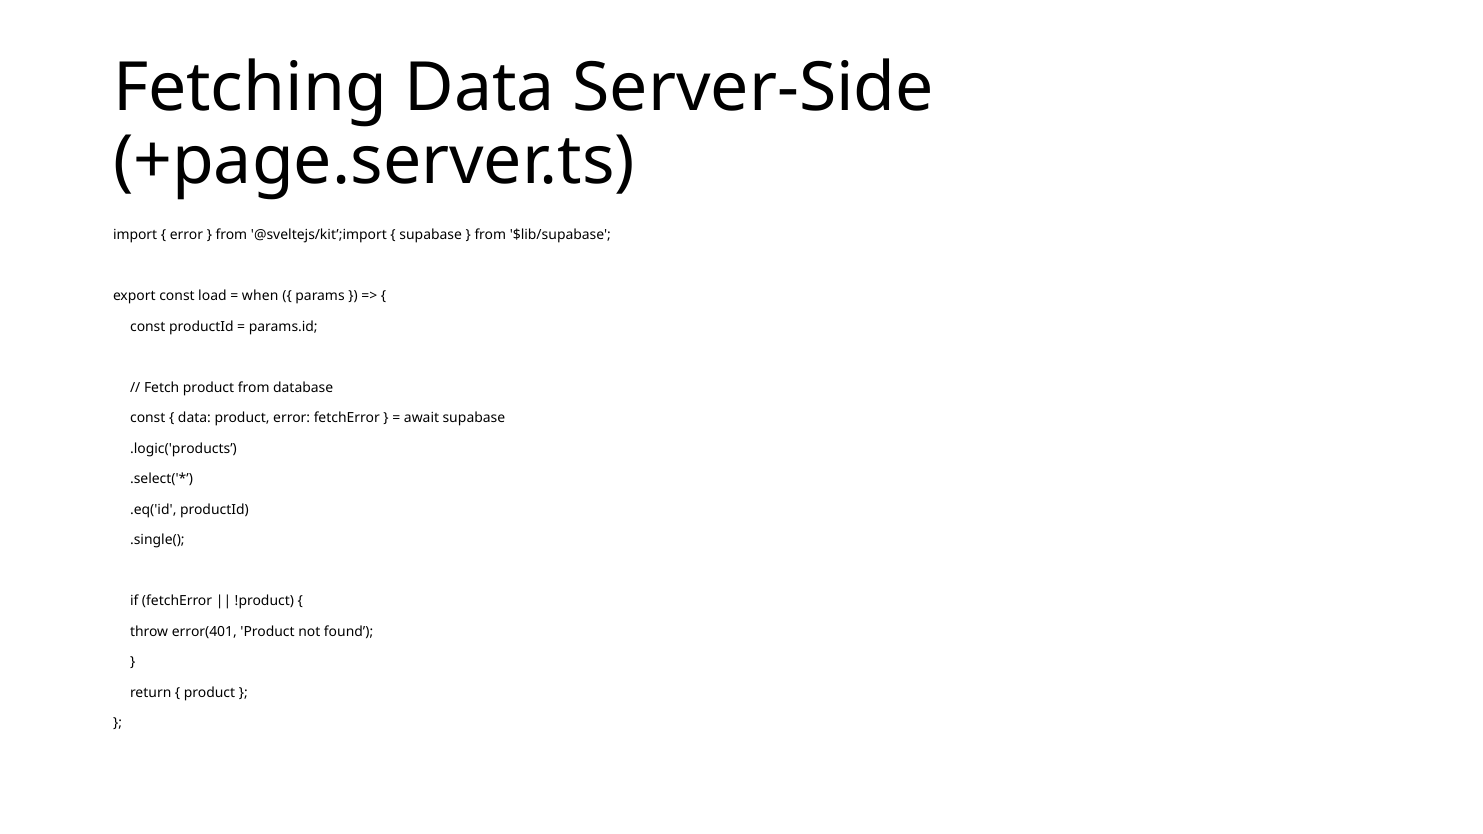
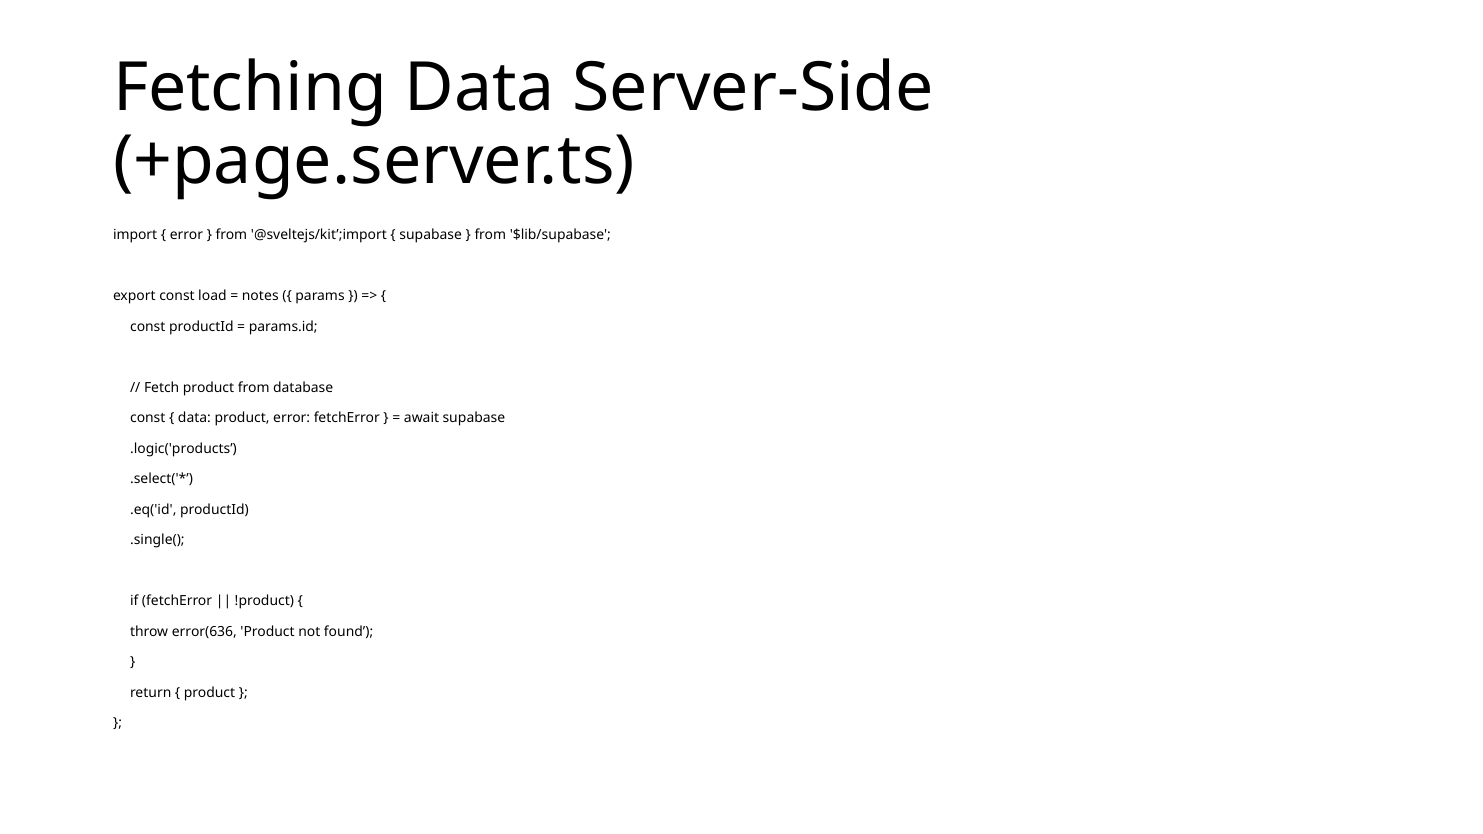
when: when -> notes
error(401: error(401 -> error(636
